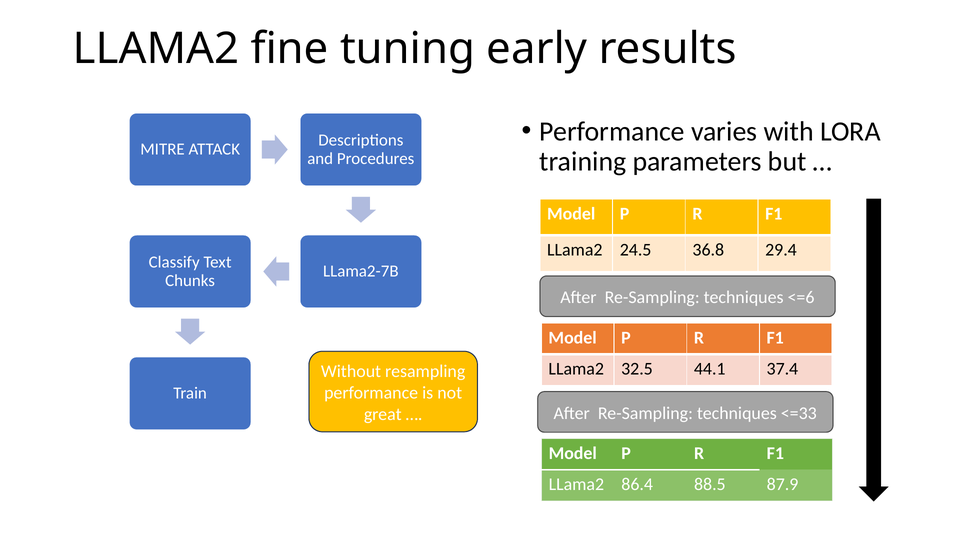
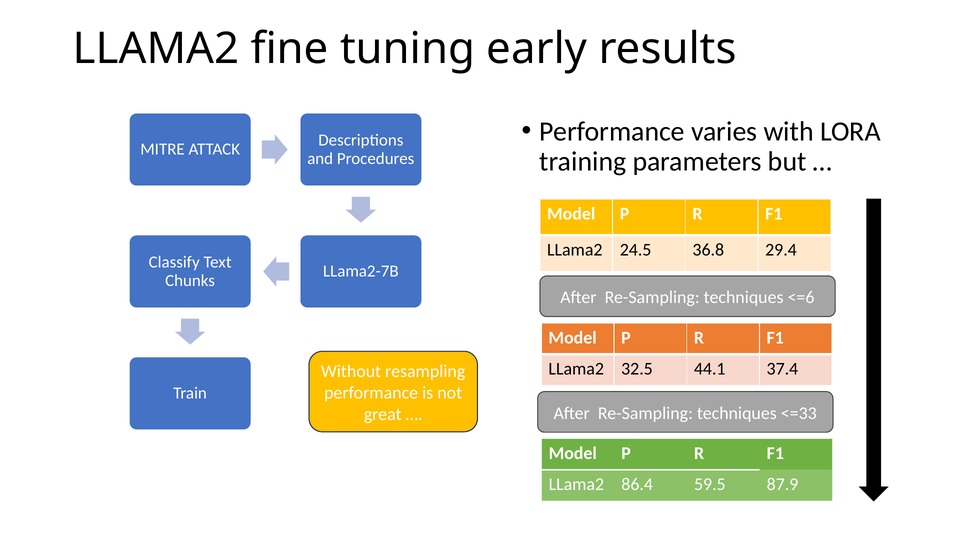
88.5: 88.5 -> 59.5
